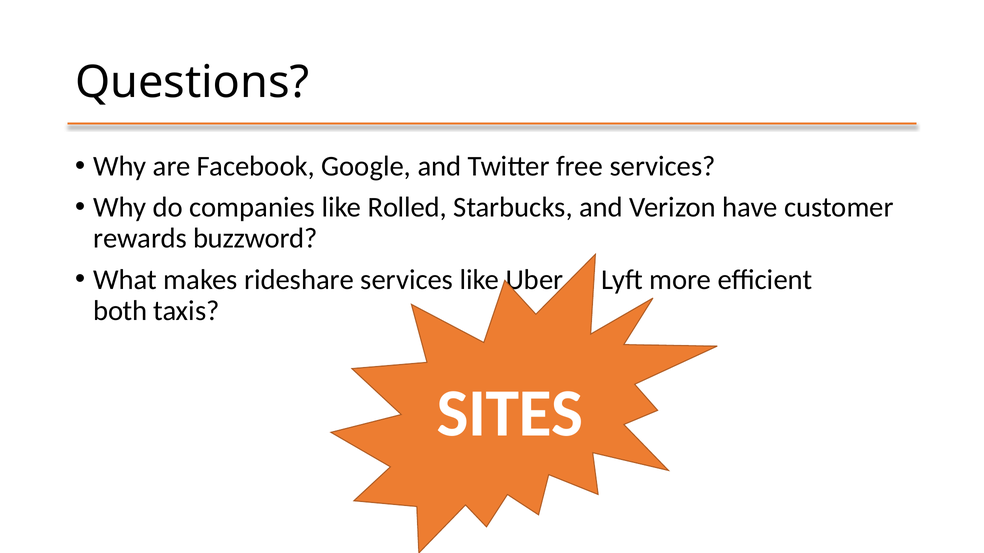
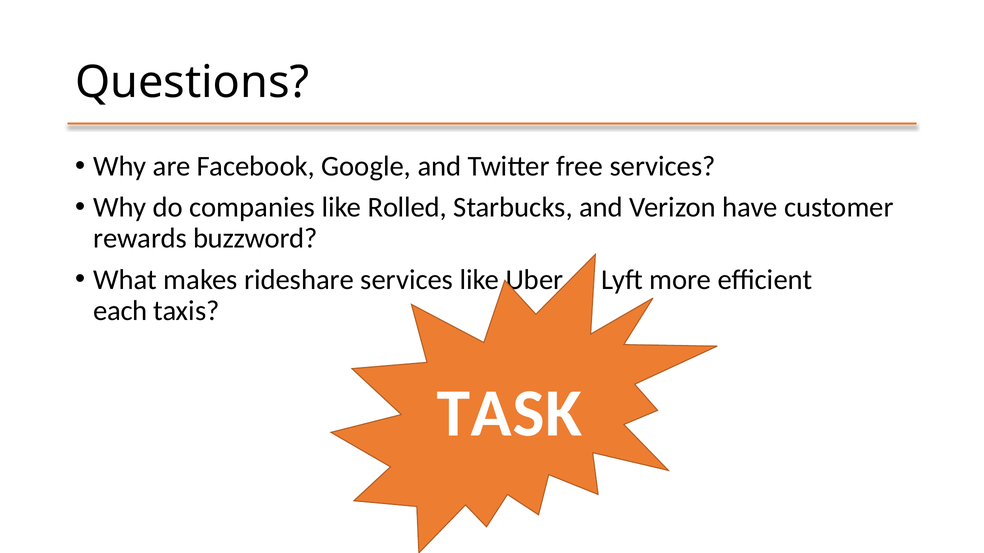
both: both -> each
SITES: SITES -> TASK
